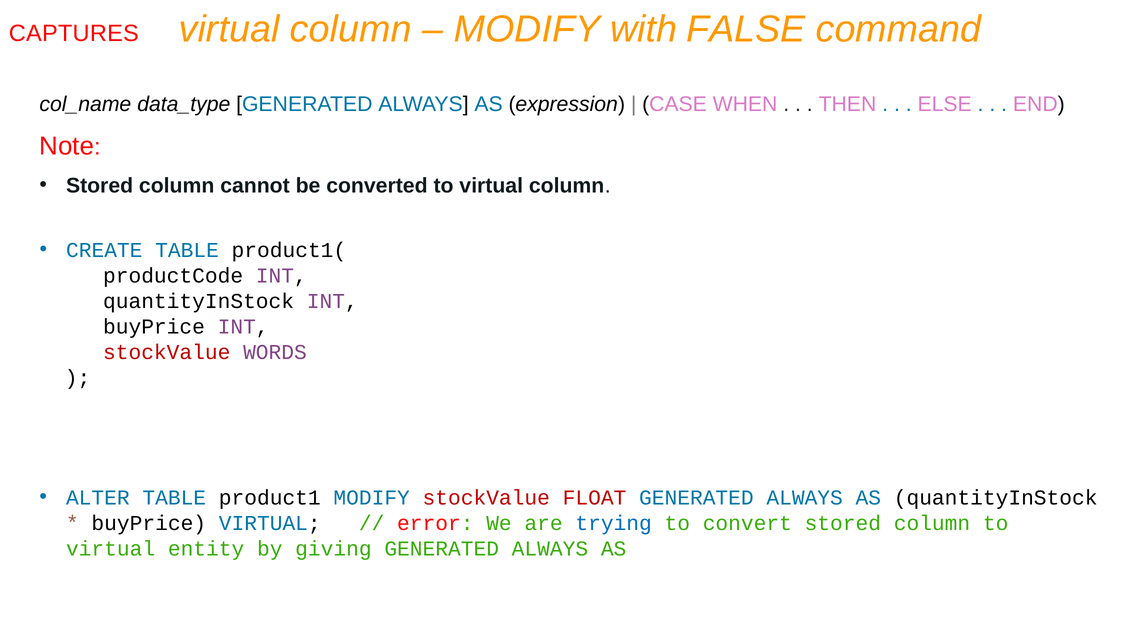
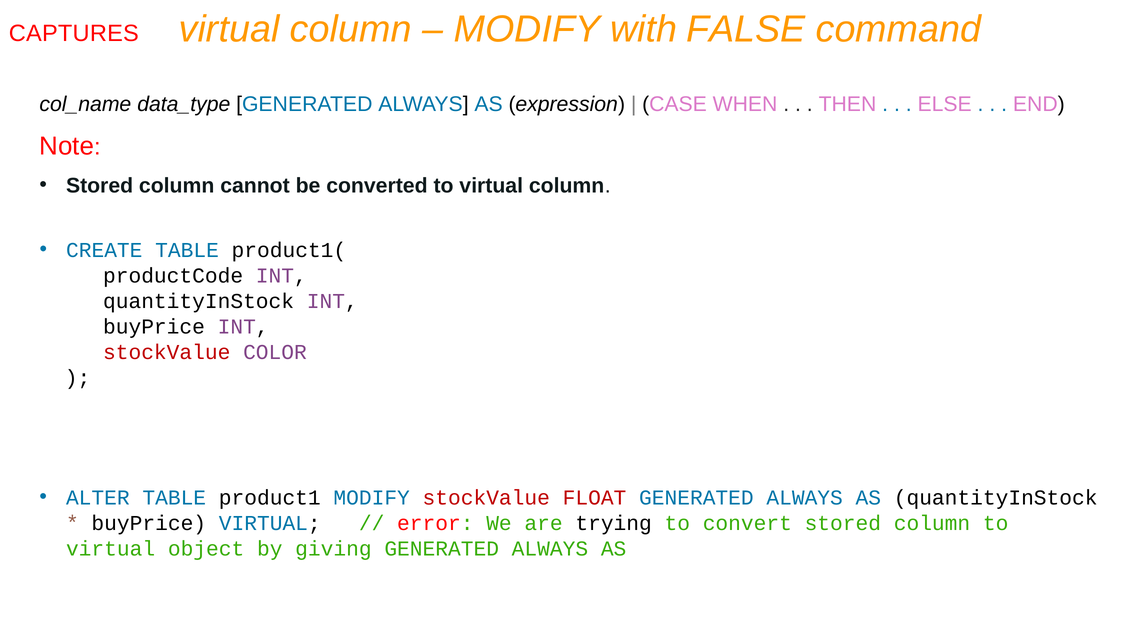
WORDS: WORDS -> COLOR
trying colour: blue -> black
entity: entity -> object
